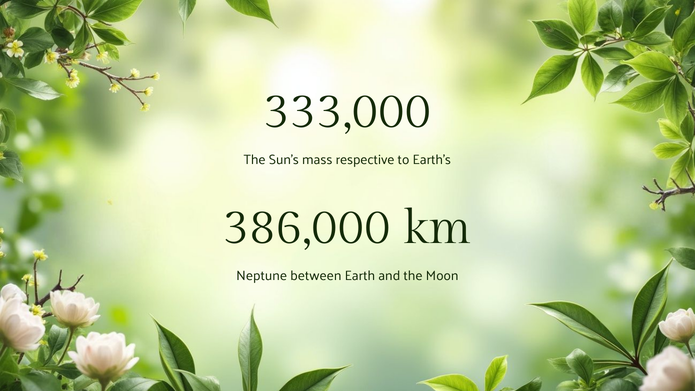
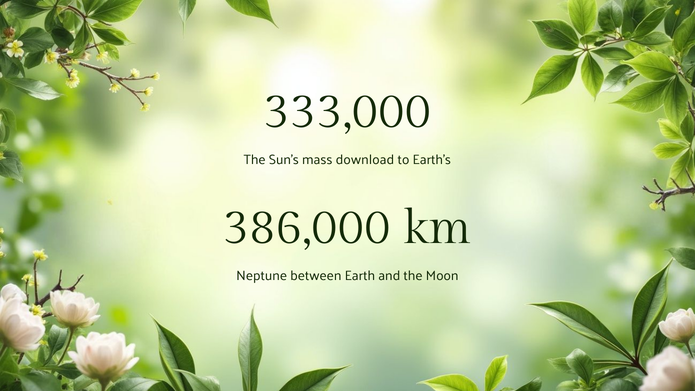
respective: respective -> download
